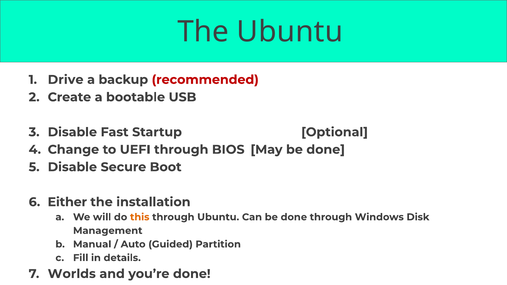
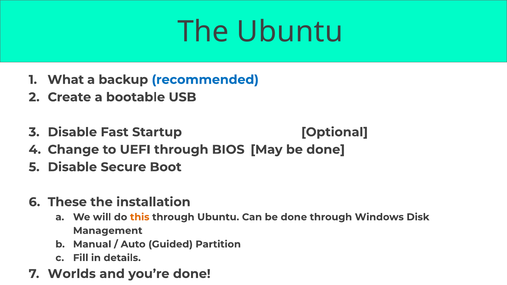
Drive: Drive -> What
recommended colour: red -> blue
Either: Either -> These
